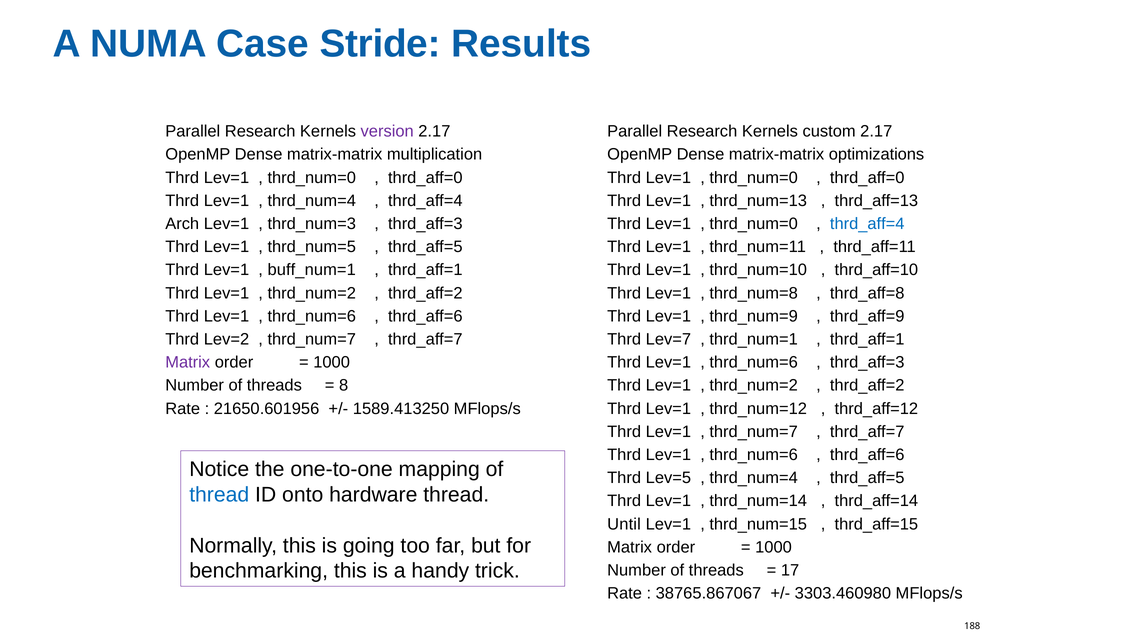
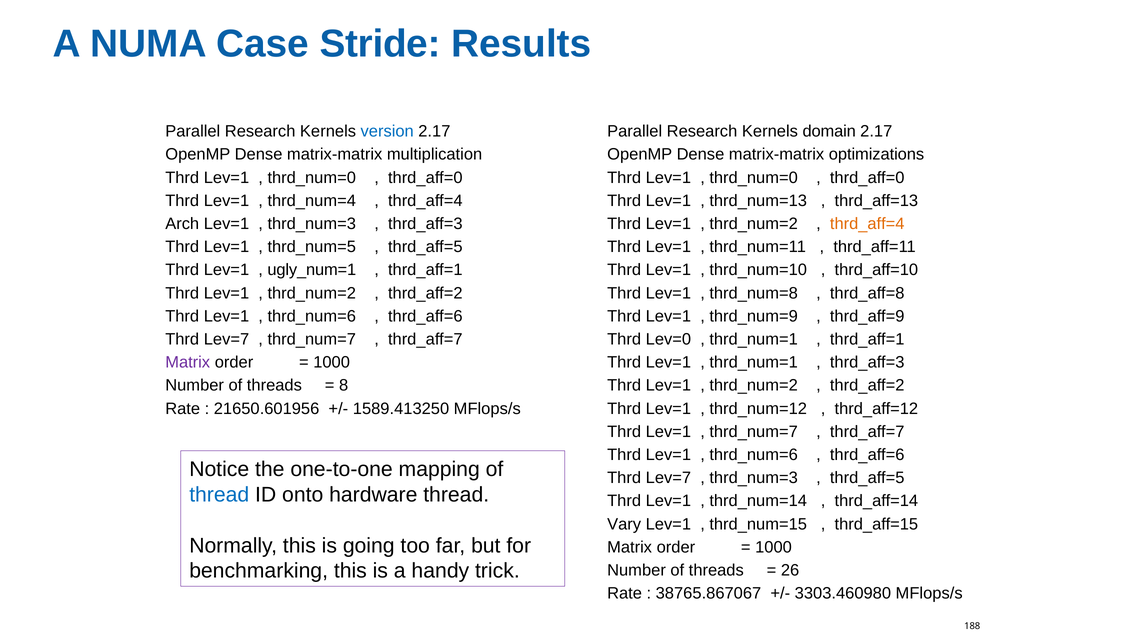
version colour: purple -> blue
custom: custom -> domain
thrd_num=0 at (754, 224): thrd_num=0 -> thrd_num=2
thrd_aff=4 at (867, 224) colour: blue -> orange
buff_num=1: buff_num=1 -> ugly_num=1
Lev=2 at (227, 339): Lev=2 -> Lev=7
Lev=7: Lev=7 -> Lev=0
thrd_num=6 at (754, 362): thrd_num=6 -> thrd_num=1
Lev=5 at (668, 478): Lev=5 -> Lev=7
thrd_num=4 at (754, 478): thrd_num=4 -> thrd_num=3
Until: Until -> Vary
17: 17 -> 26
